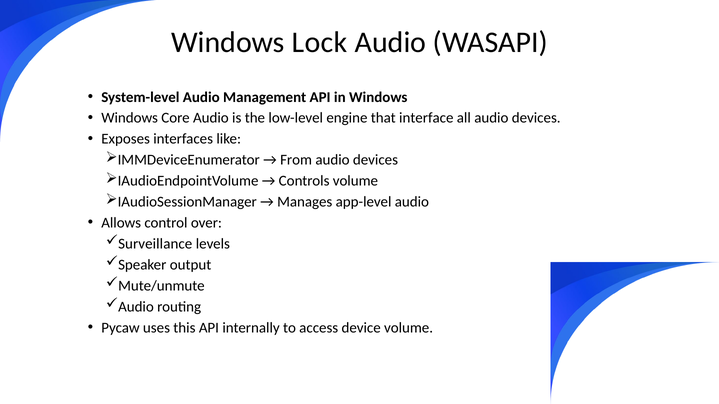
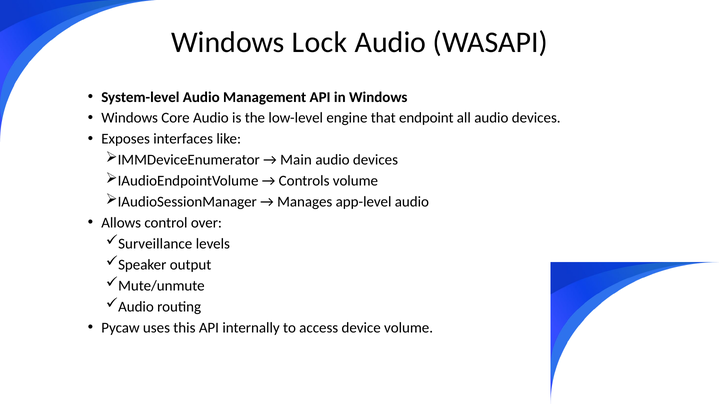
interface: interface -> endpoint
From: From -> Main
